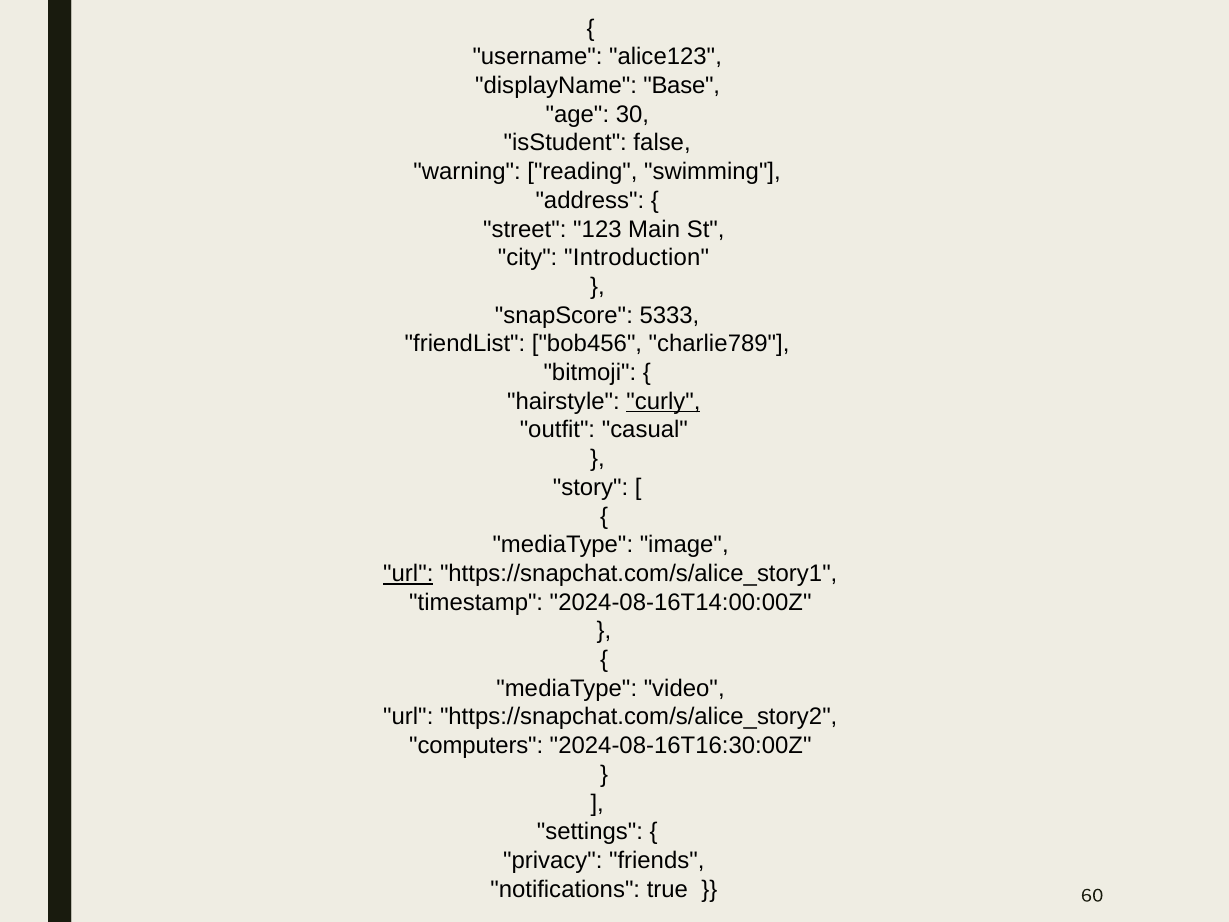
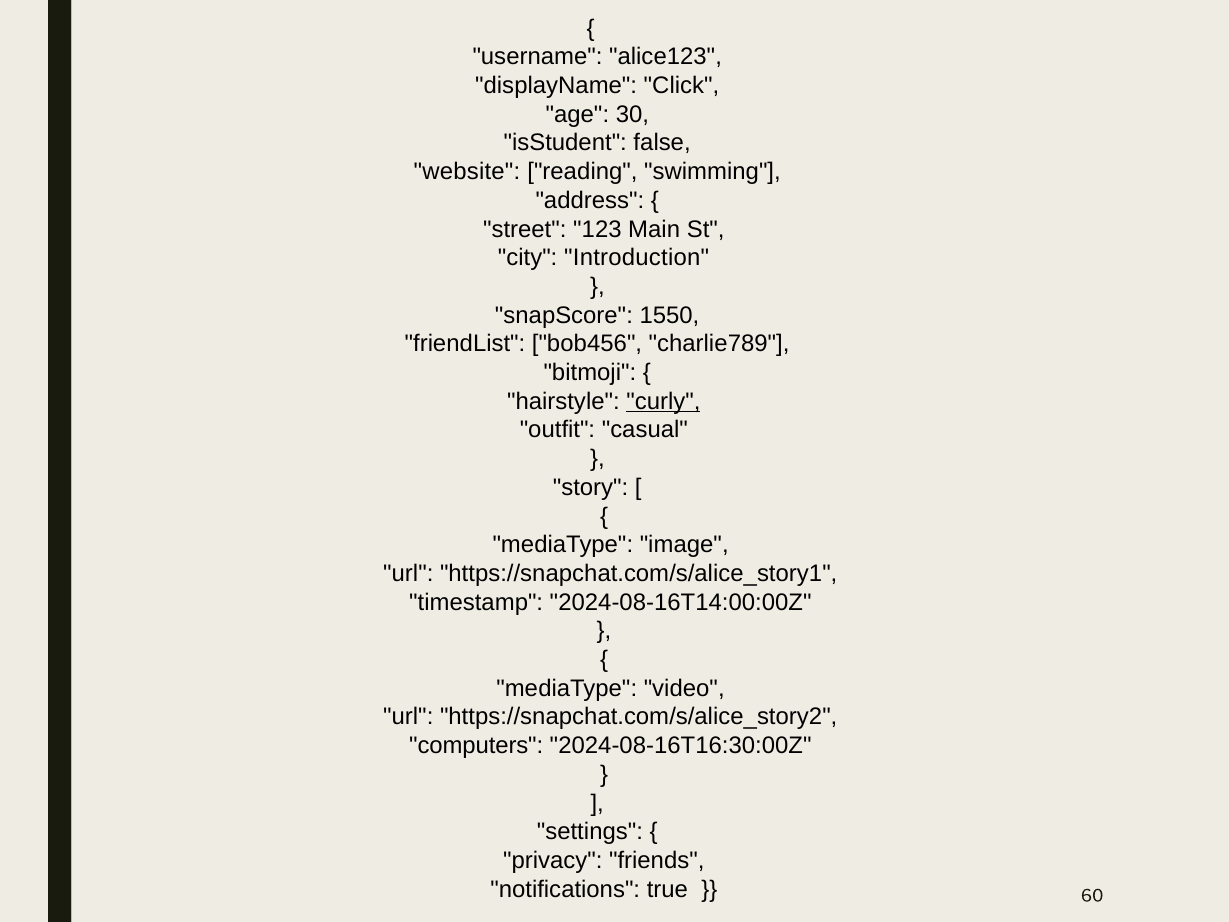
Base: Base -> Click
warning: warning -> website
5333: 5333 -> 1550
url at (408, 573) underline: present -> none
